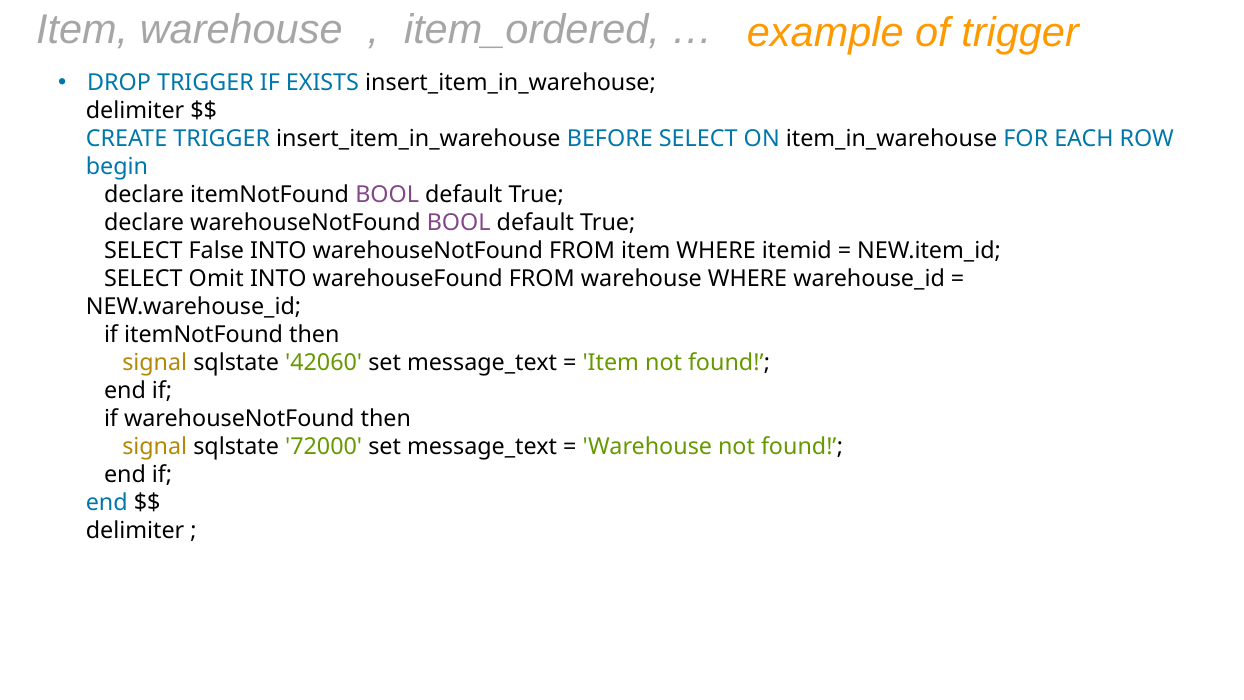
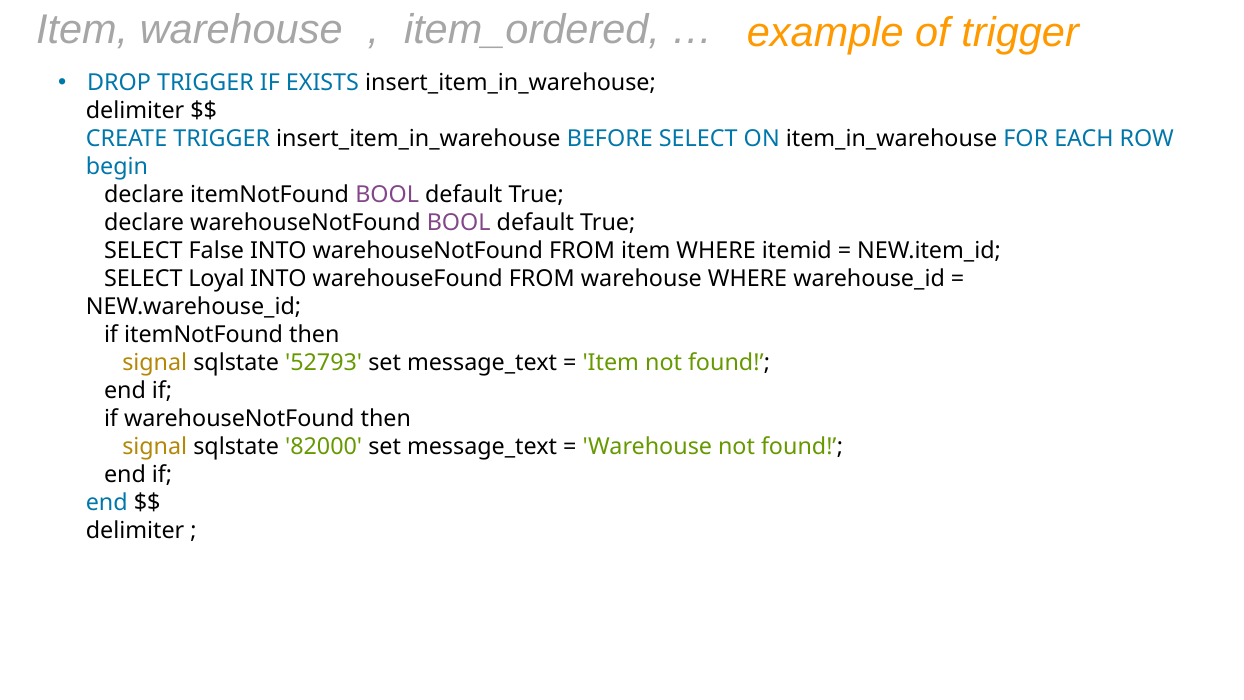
Omit: Omit -> Loyal
42060: 42060 -> 52793
72000: 72000 -> 82000
